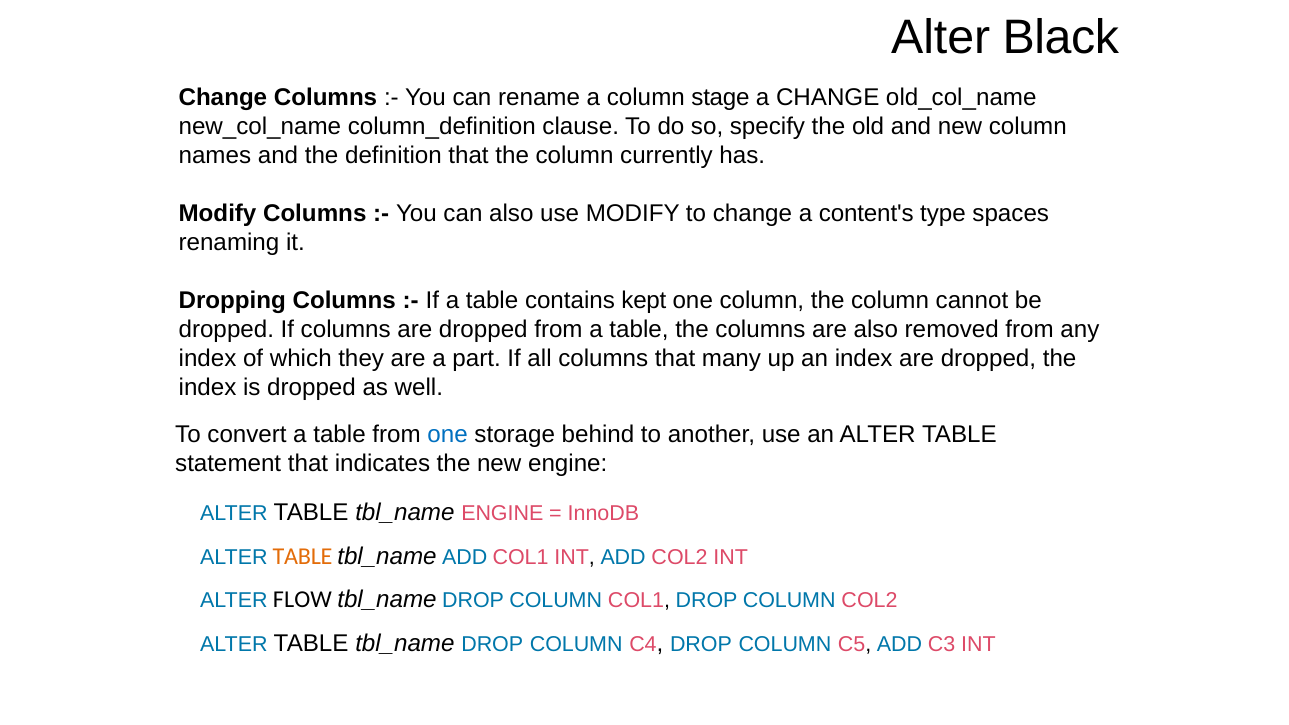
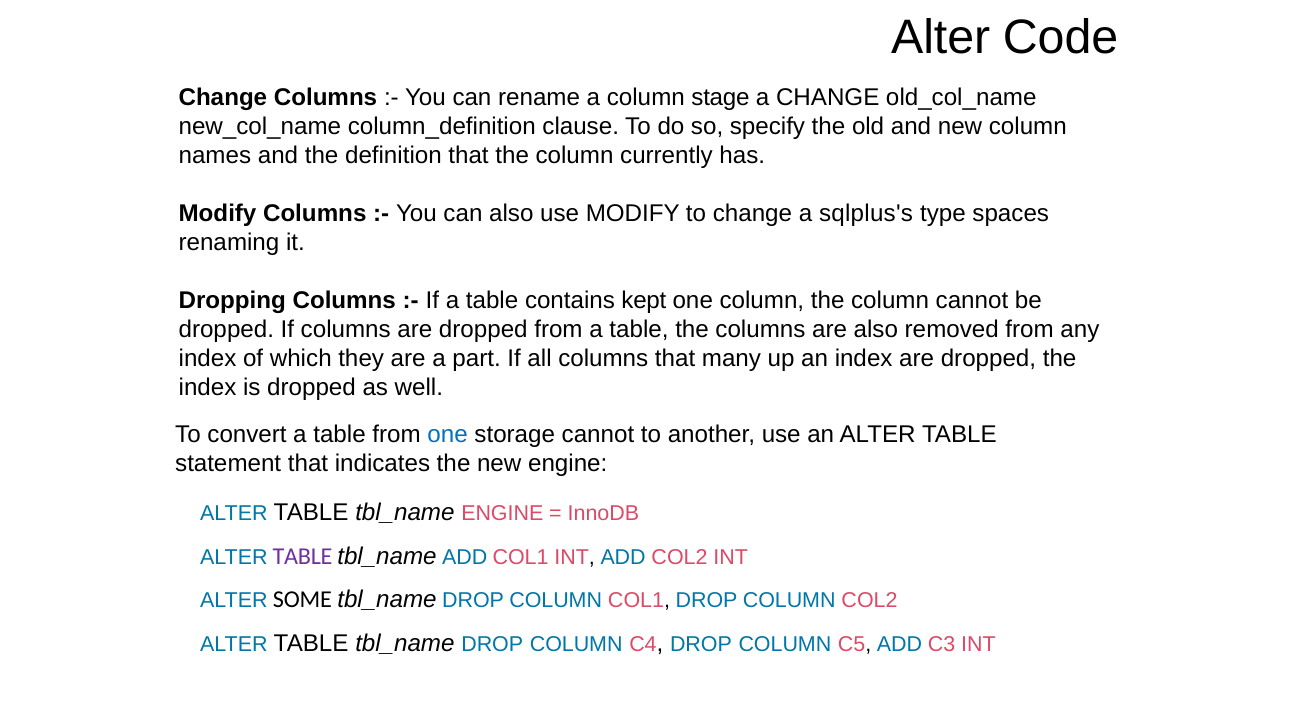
Black: Black -> Code
content's: content's -> sqlplus's
storage behind: behind -> cannot
TABLE at (303, 557) colour: orange -> purple
FLOW: FLOW -> SOME
